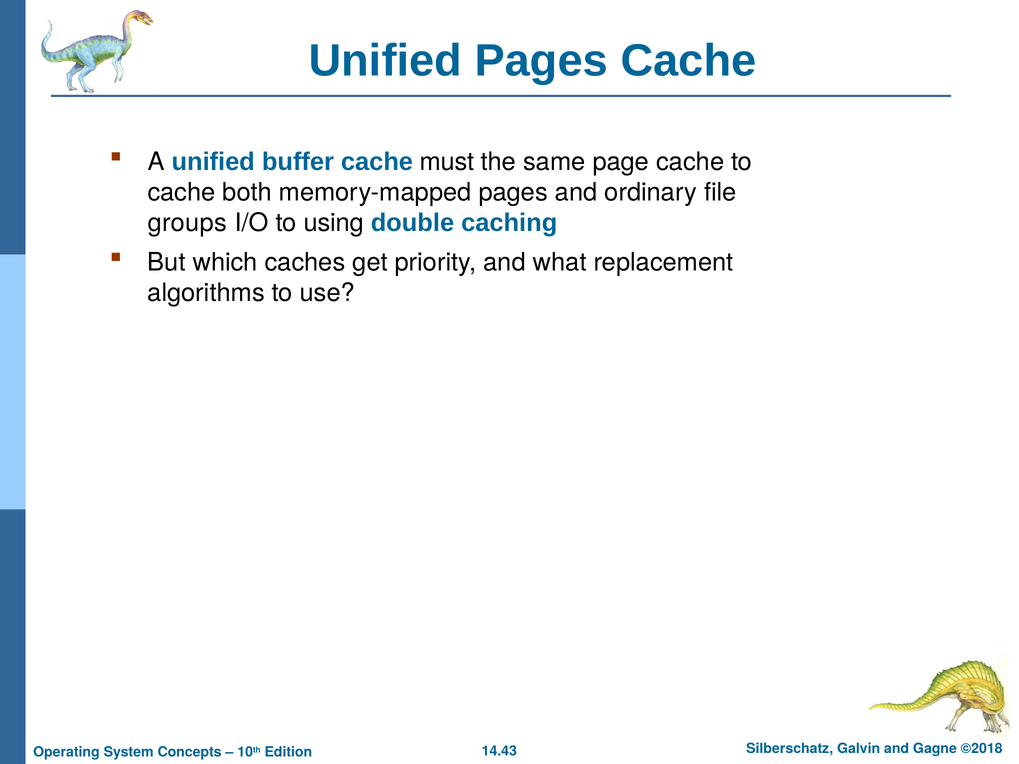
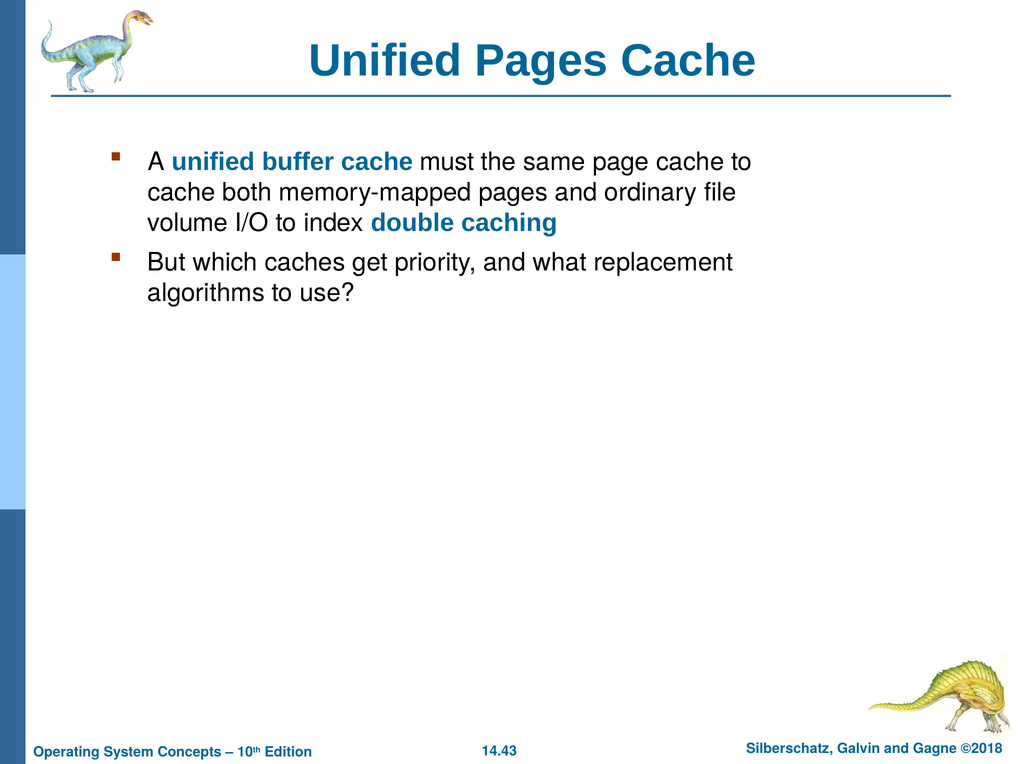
groups: groups -> volume
using: using -> index
